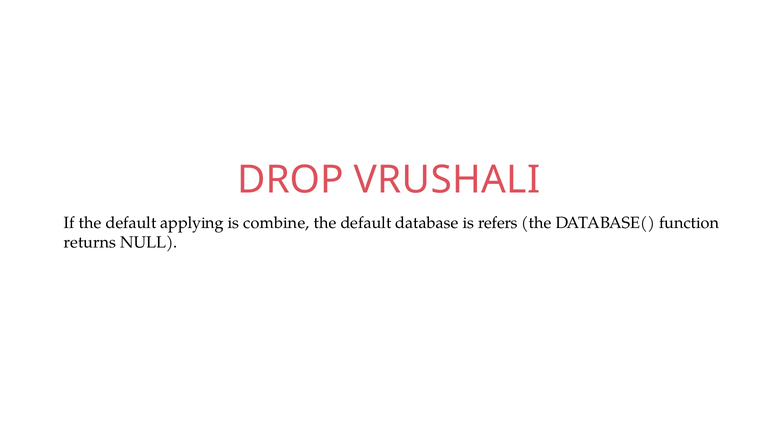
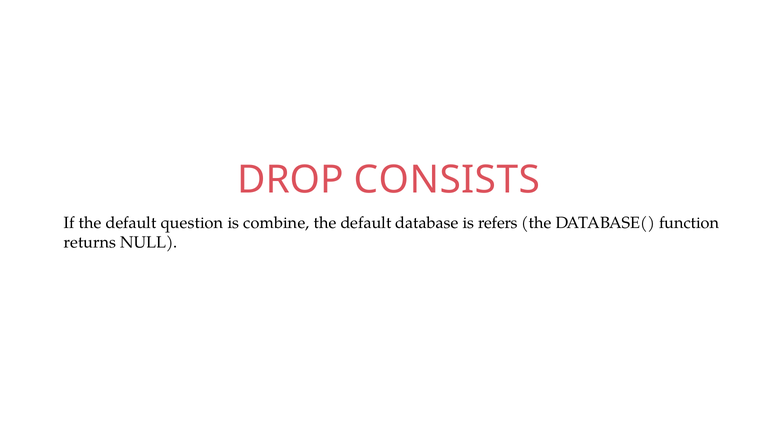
VRUSHALI: VRUSHALI -> CONSISTS
applying: applying -> question
